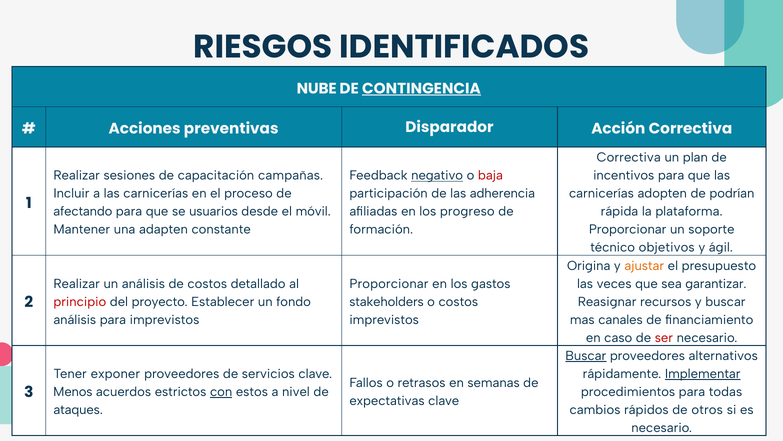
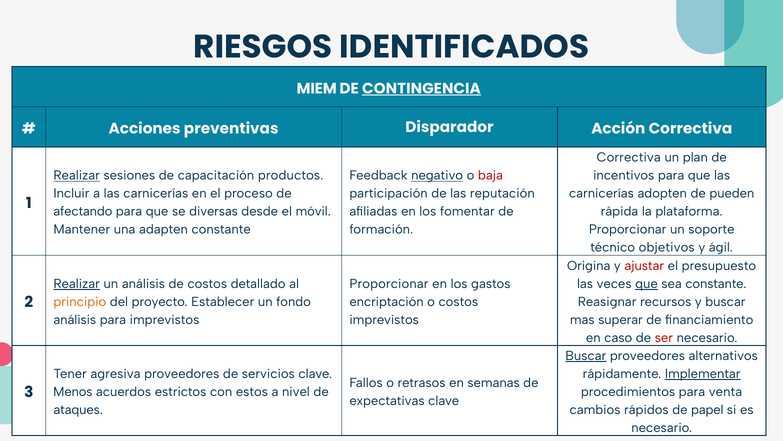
NUBE: NUBE -> MIEM
Realizar at (77, 175) underline: none -> present
campañas: campañas -> productos
adherencia: adherencia -> reputación
podrían: podrían -> pueden
usuarios: usuarios -> diversas
progreso: progreso -> fomentar
ajustar colour: orange -> red
Realizar at (77, 283) underline: none -> present
que at (646, 283) underline: none -> present
sea garantizar: garantizar -> constante
principio colour: red -> orange
stakeholders: stakeholders -> encriptación
canales: canales -> superar
exponer: exponer -> agresiva
con underline: present -> none
todas: todas -> venta
otros: otros -> papel
